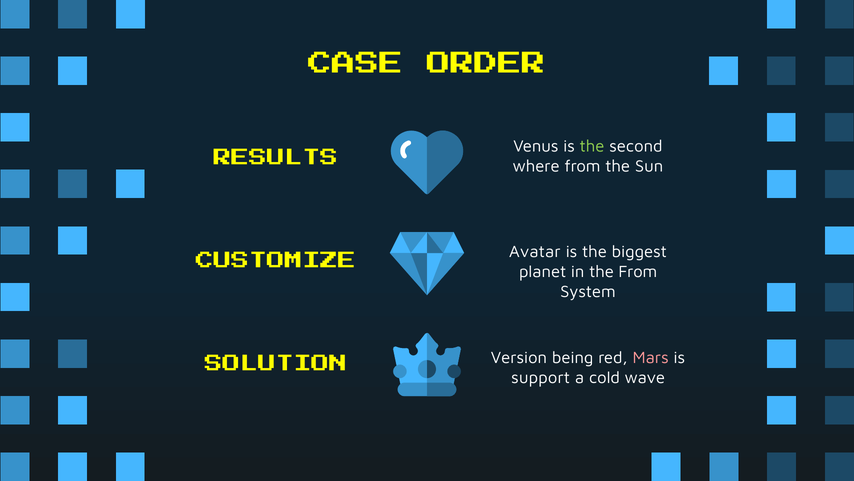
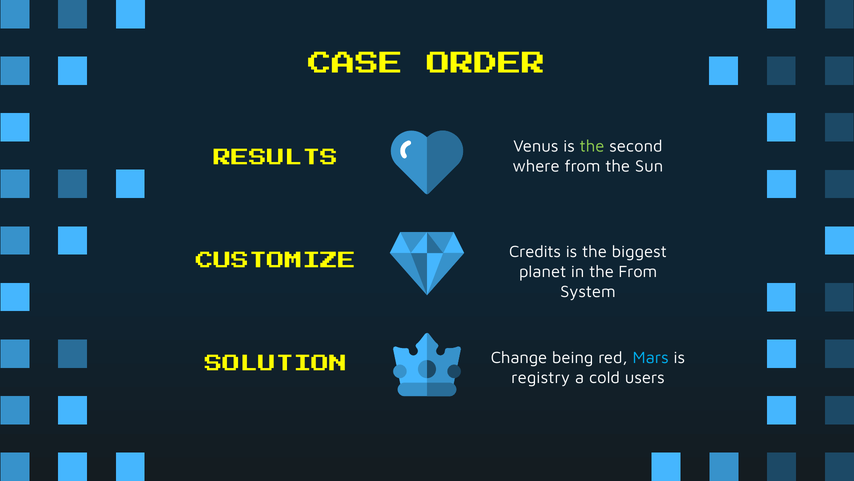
Avatar: Avatar -> Credits
Version: Version -> Change
Mars colour: pink -> light blue
support: support -> registry
wave: wave -> users
